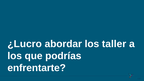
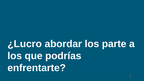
taller: taller -> parte
